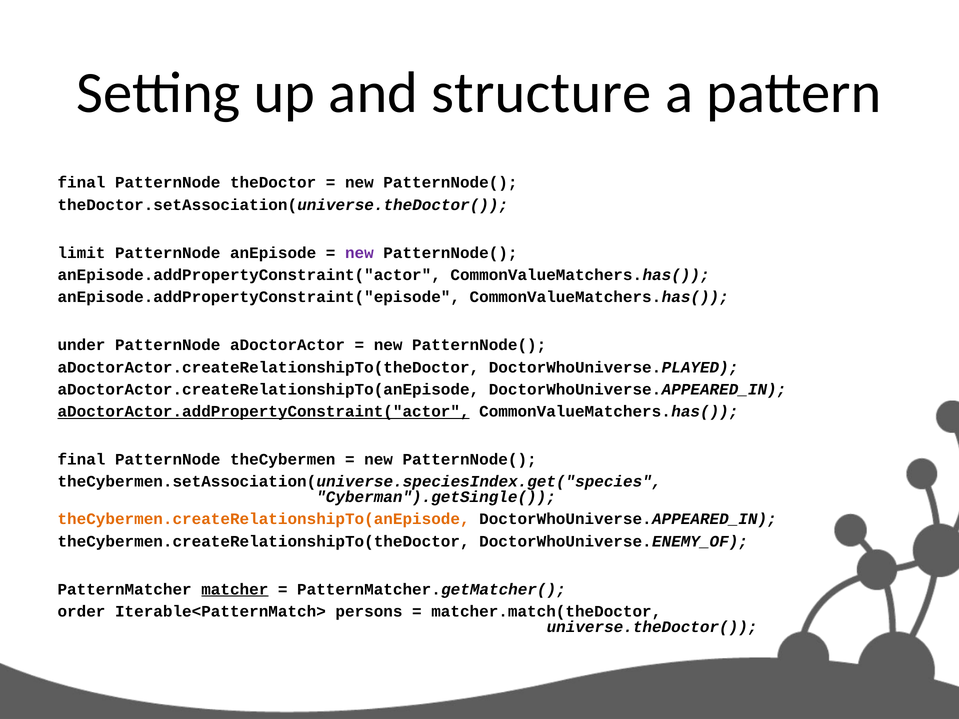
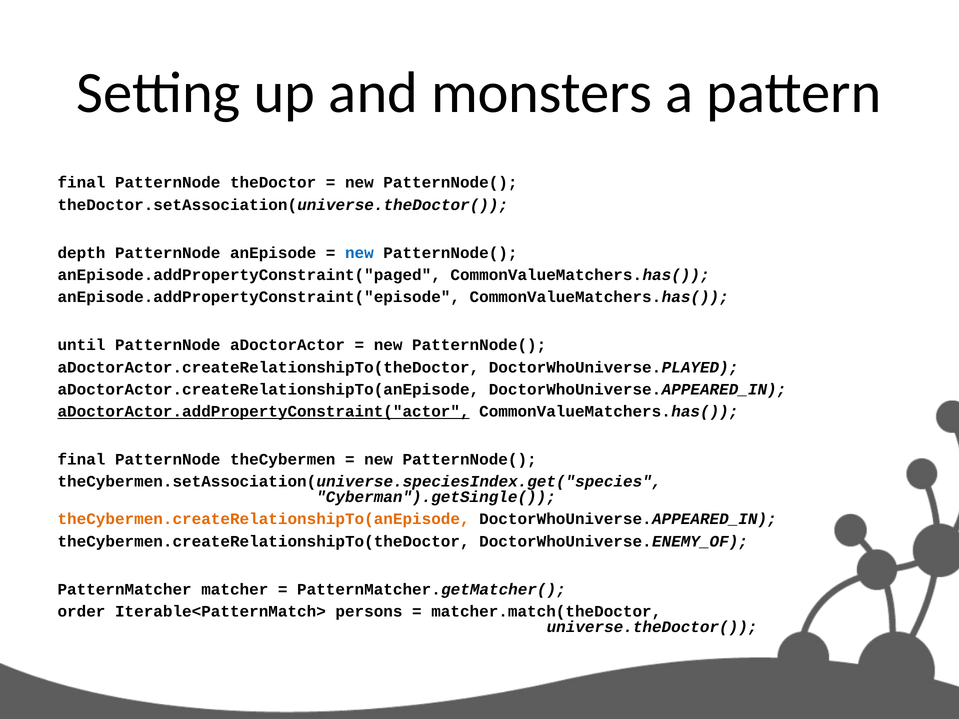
structure: structure -> monsters
limit: limit -> depth
new at (359, 253) colour: purple -> blue
anEpisode.addPropertyConstraint("actor: anEpisode.addPropertyConstraint("actor -> anEpisode.addPropertyConstraint("paged
under: under -> until
matcher underline: present -> none
